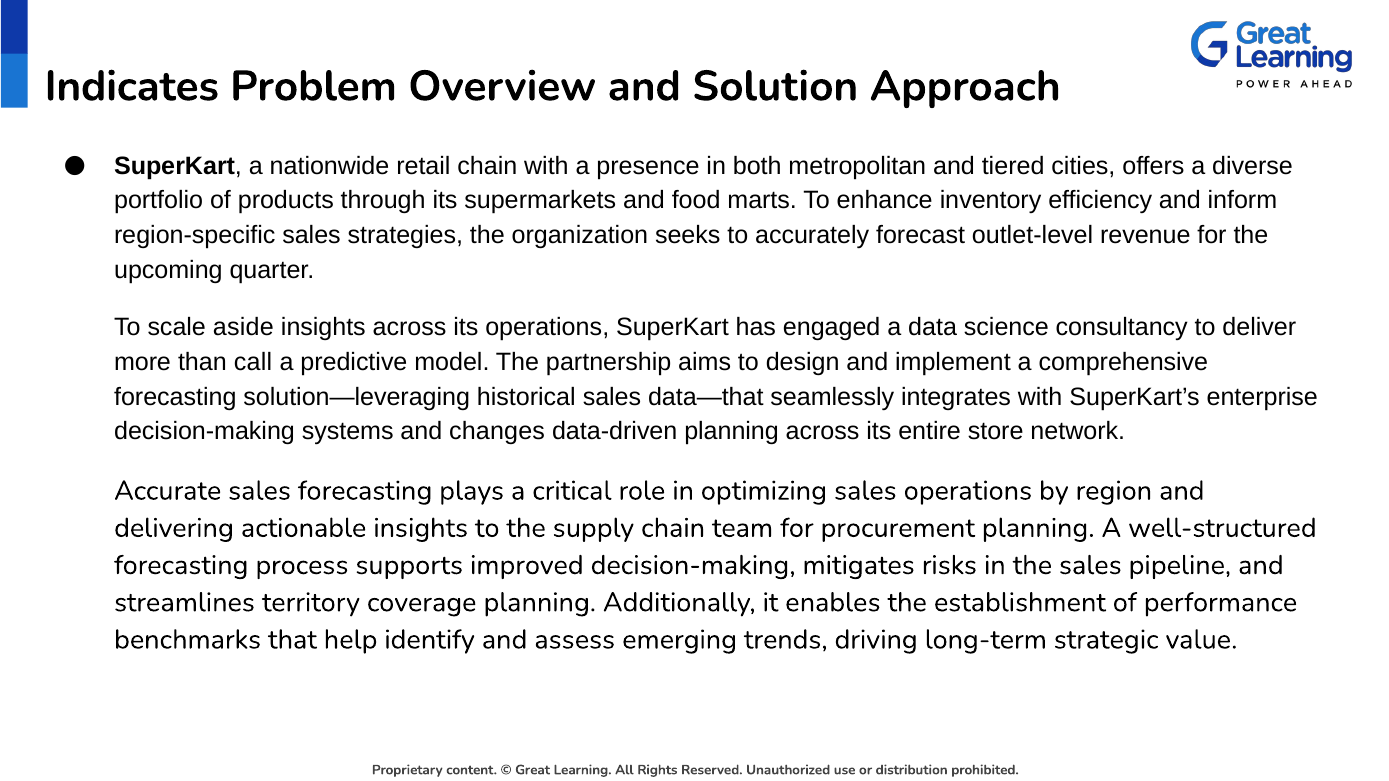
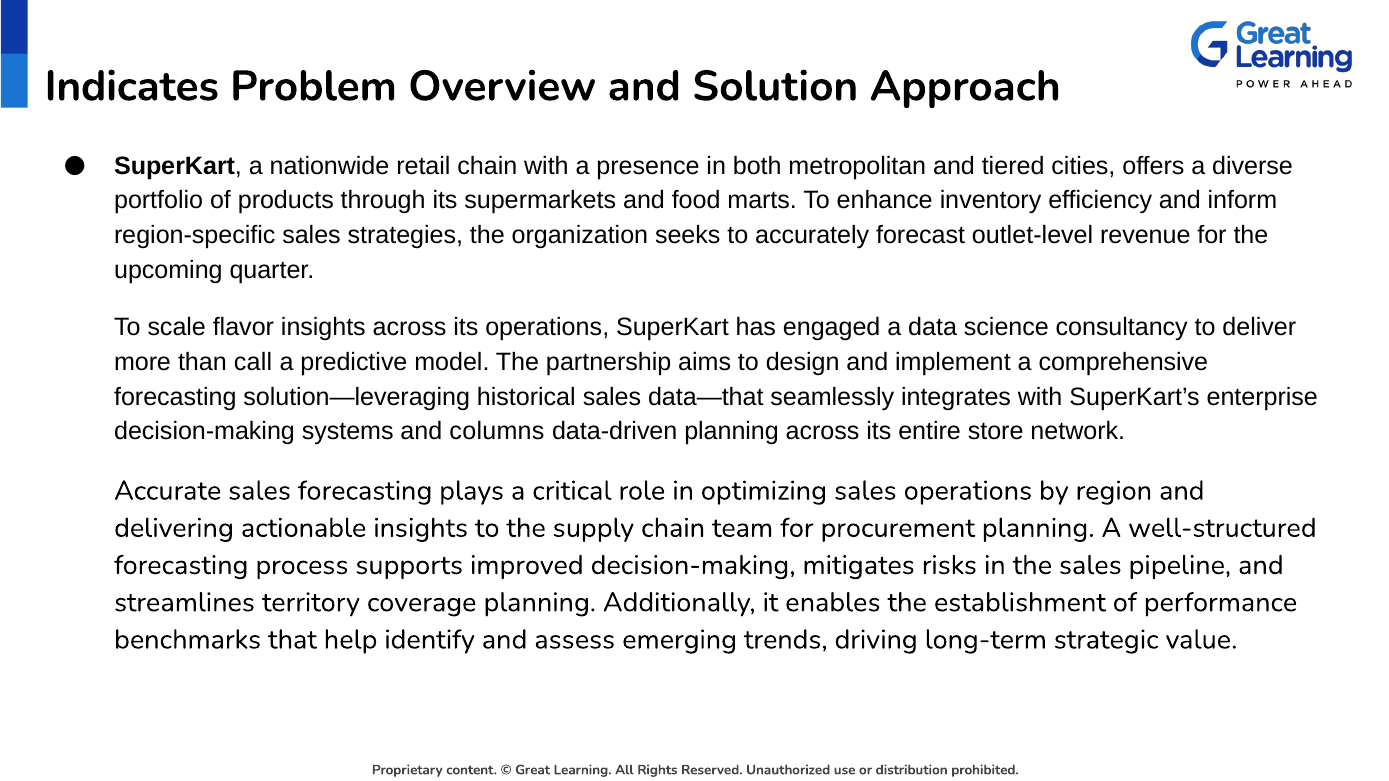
aside: aside -> flavor
changes: changes -> columns
